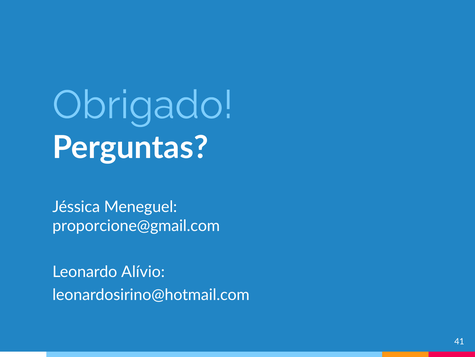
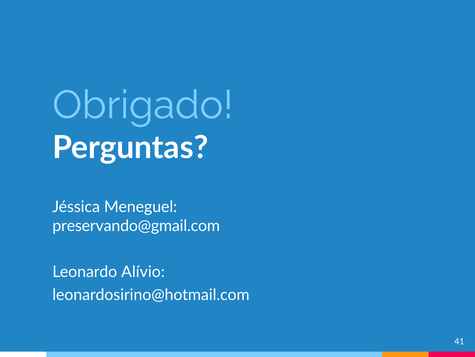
proporcione@gmail.com: proporcione@gmail.com -> preservando@gmail.com
